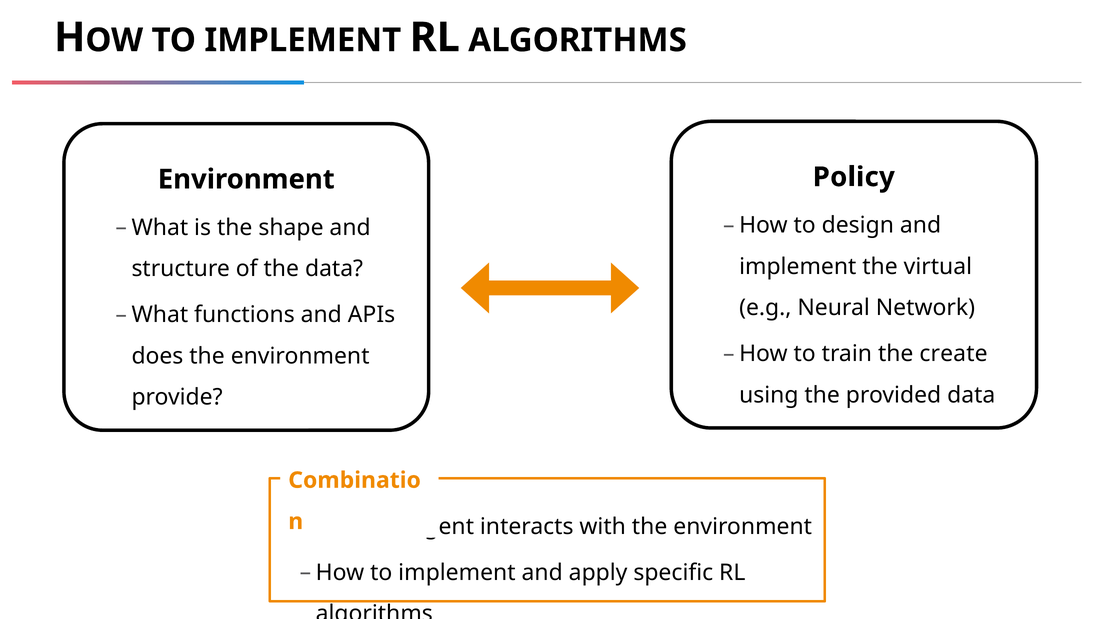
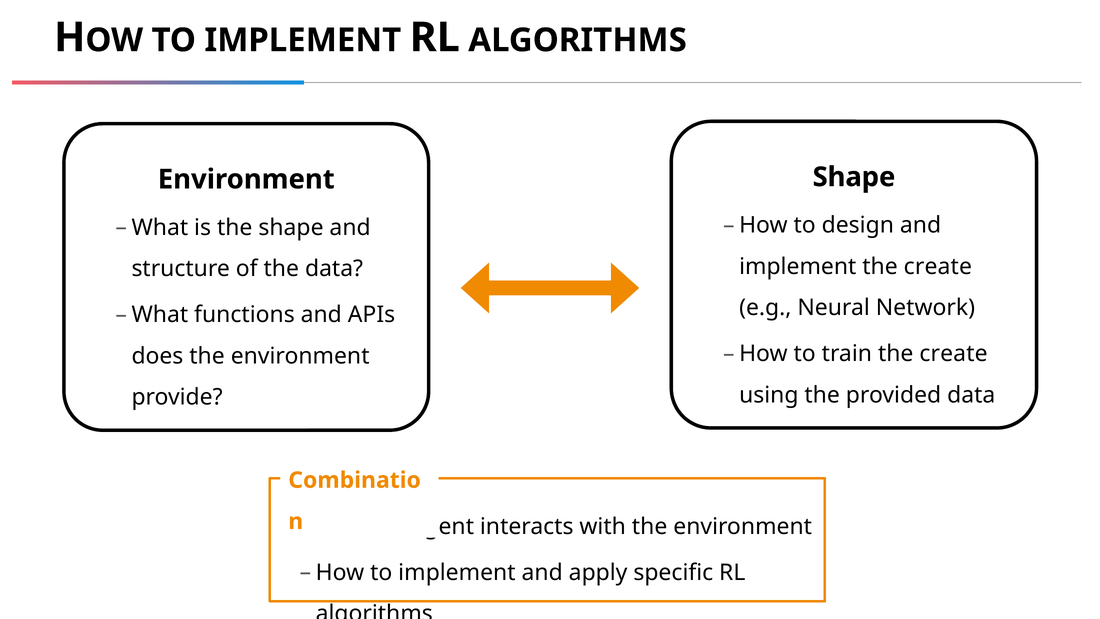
Policy at (854, 177): Policy -> Shape
implement the virtual: virtual -> create
